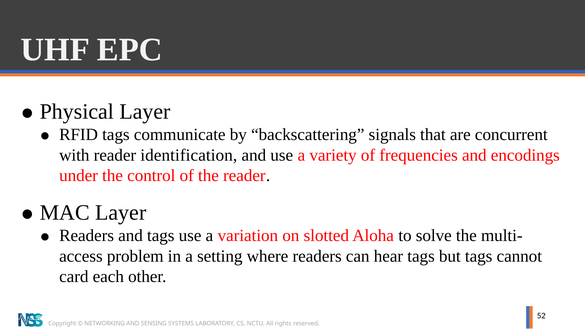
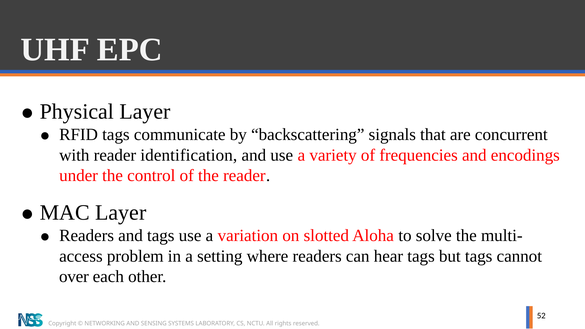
card: card -> over
